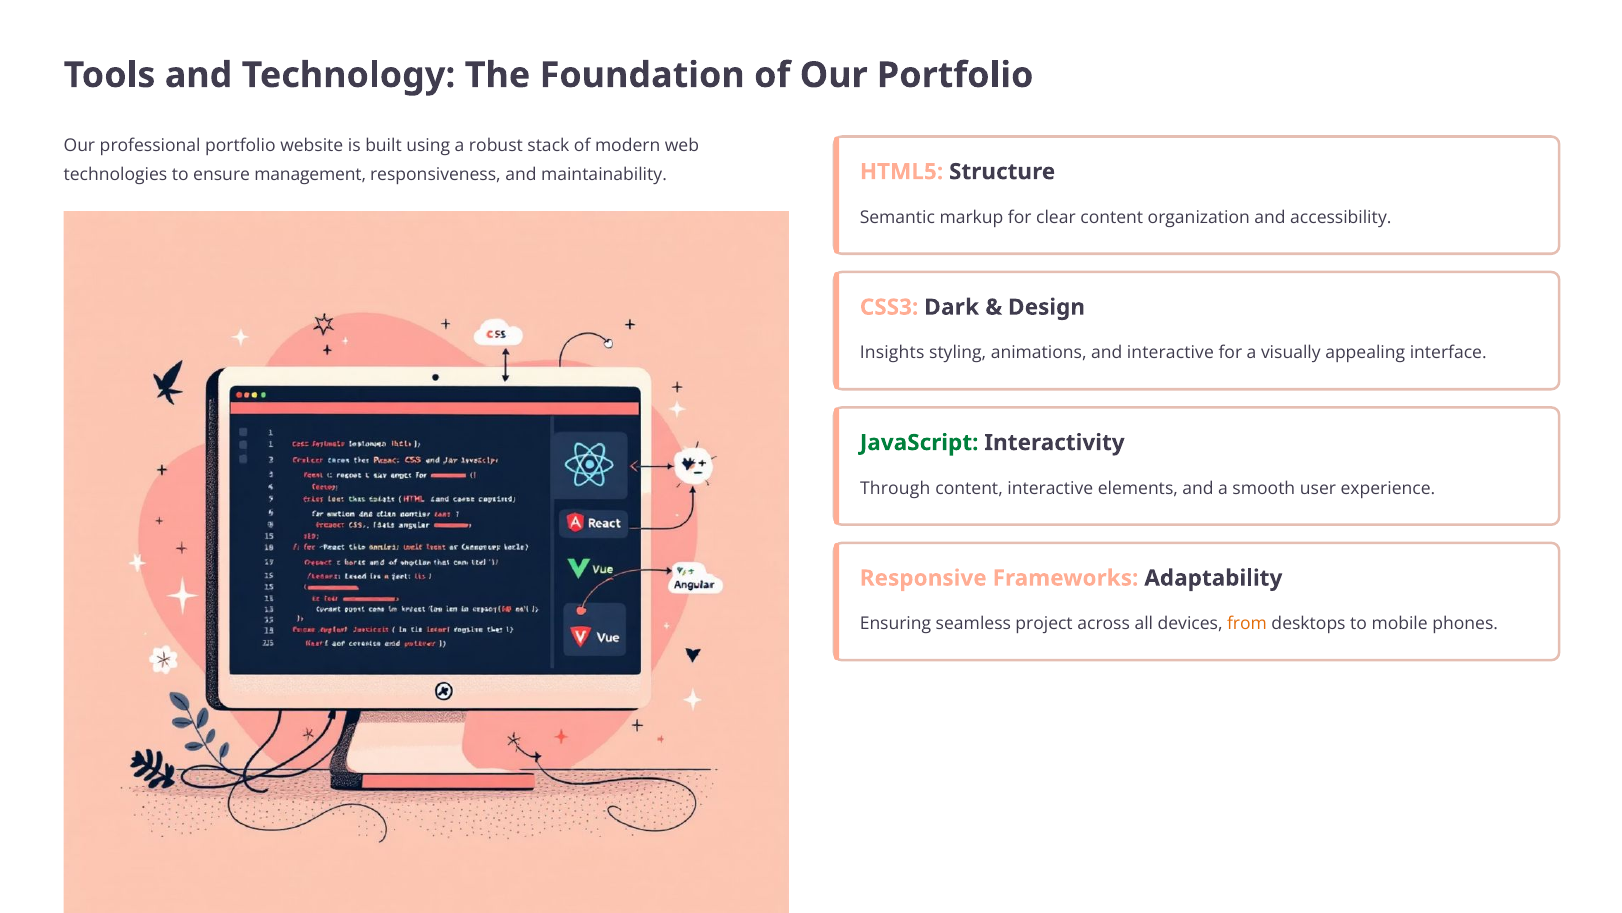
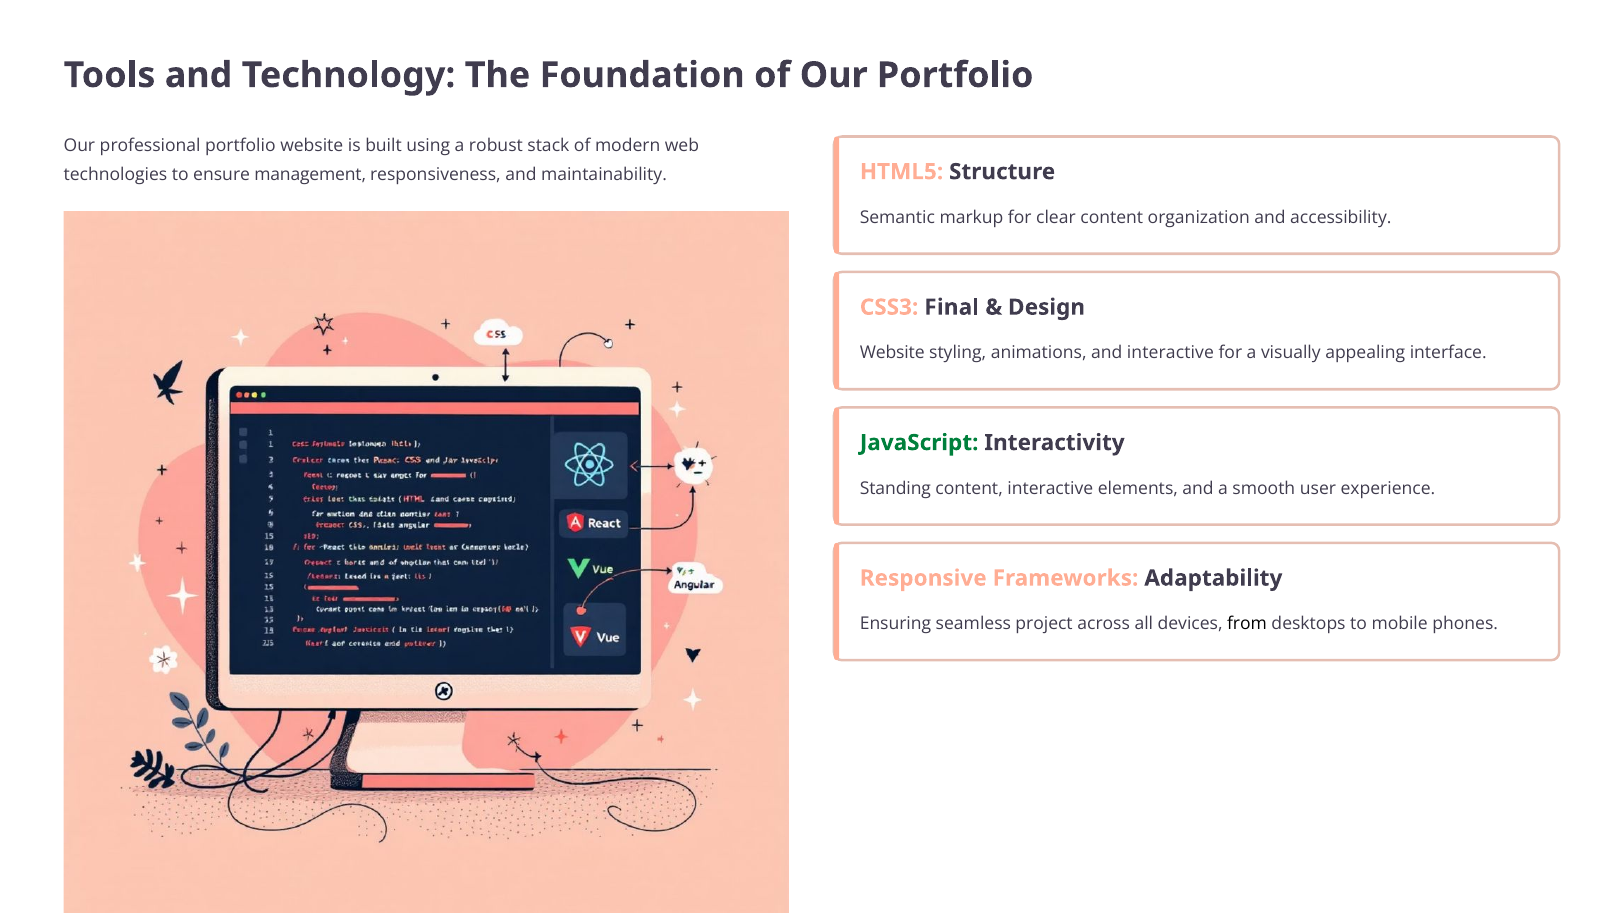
Dark: Dark -> Final
Insights at (892, 353): Insights -> Website
Through: Through -> Standing
from colour: orange -> black
